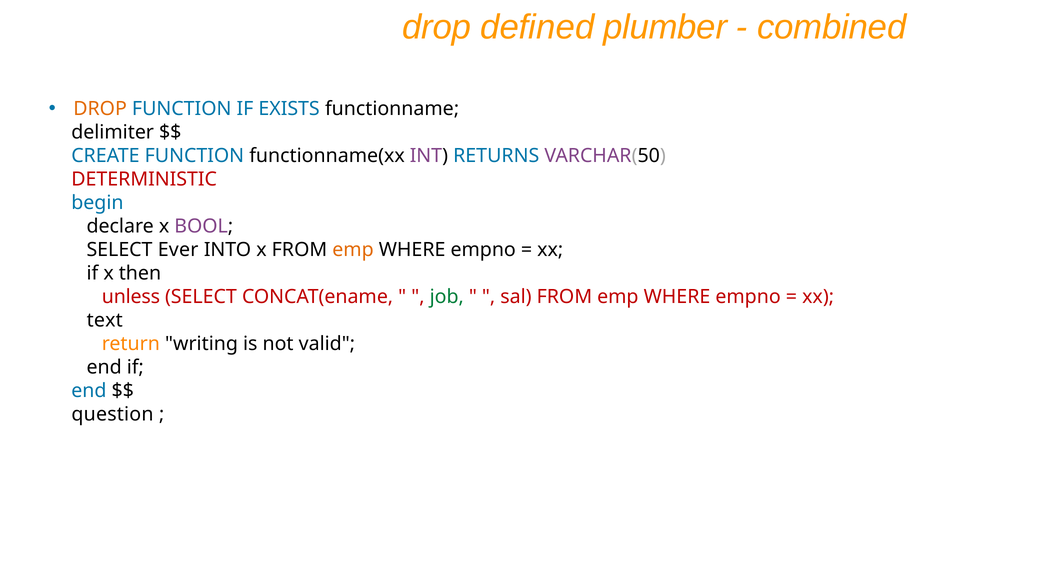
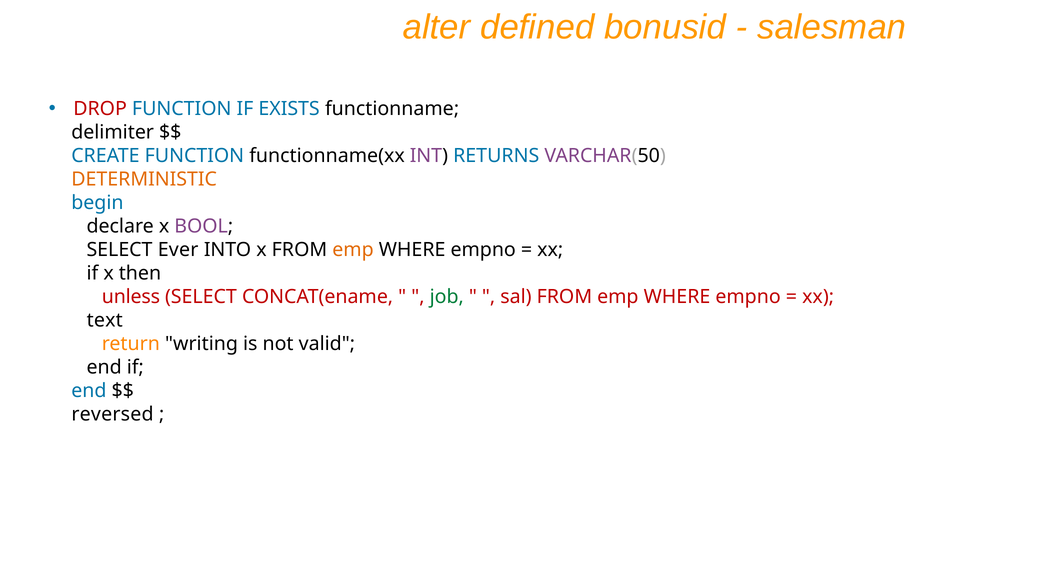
drop at (437, 27): drop -> alter
plumber: plumber -> bonusid
combined: combined -> salesman
DROP at (100, 109) colour: orange -> red
DETERMINISTIC colour: red -> orange
question: question -> reversed
